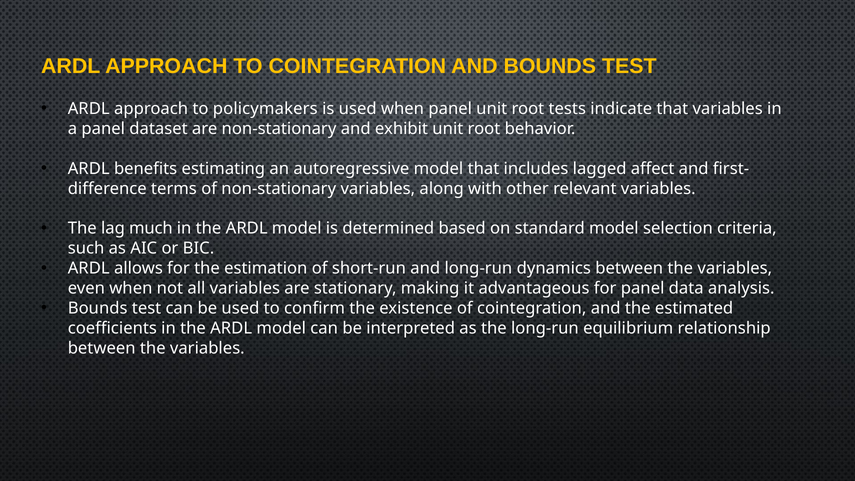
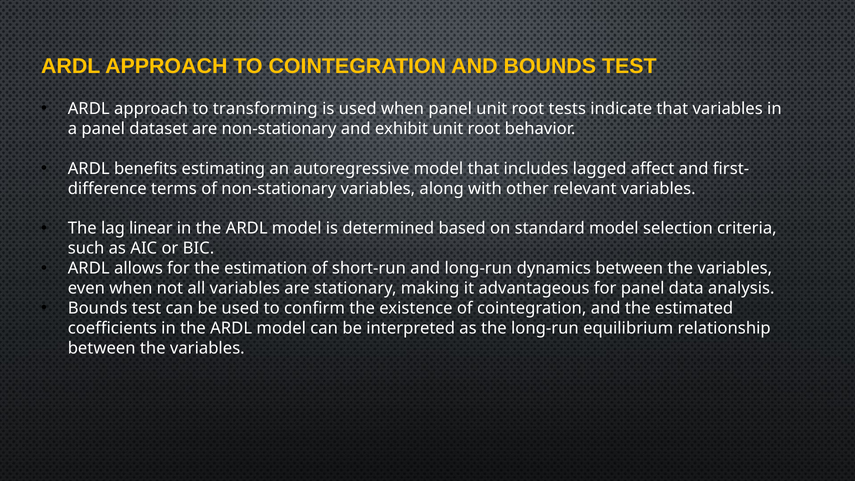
policymakers: policymakers -> transforming
much: much -> linear
